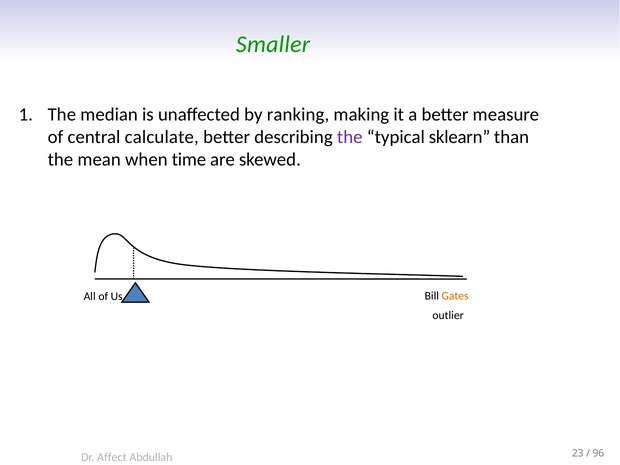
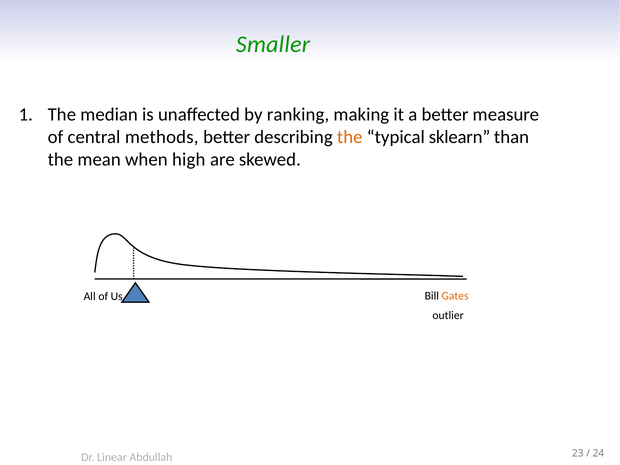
calculate: calculate -> methods
the at (350, 137) colour: purple -> orange
time: time -> high
96: 96 -> 24
Affect: Affect -> Linear
